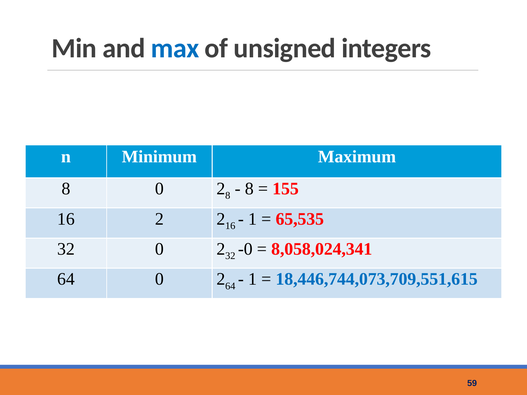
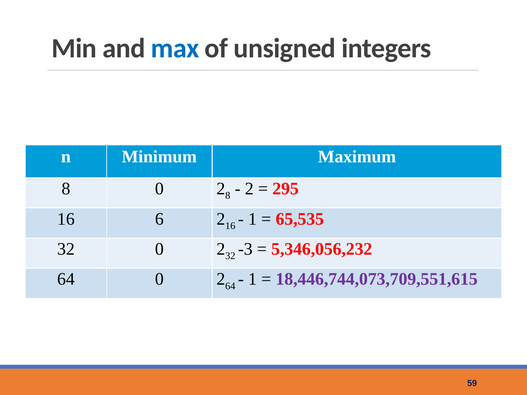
8 at (249, 189): 8 -> 2
155: 155 -> 295
16 2: 2 -> 6
-0: -0 -> -3
8,058,024,341: 8,058,024,341 -> 5,346,056,232
18,446,744,073,709,551,615 colour: blue -> purple
